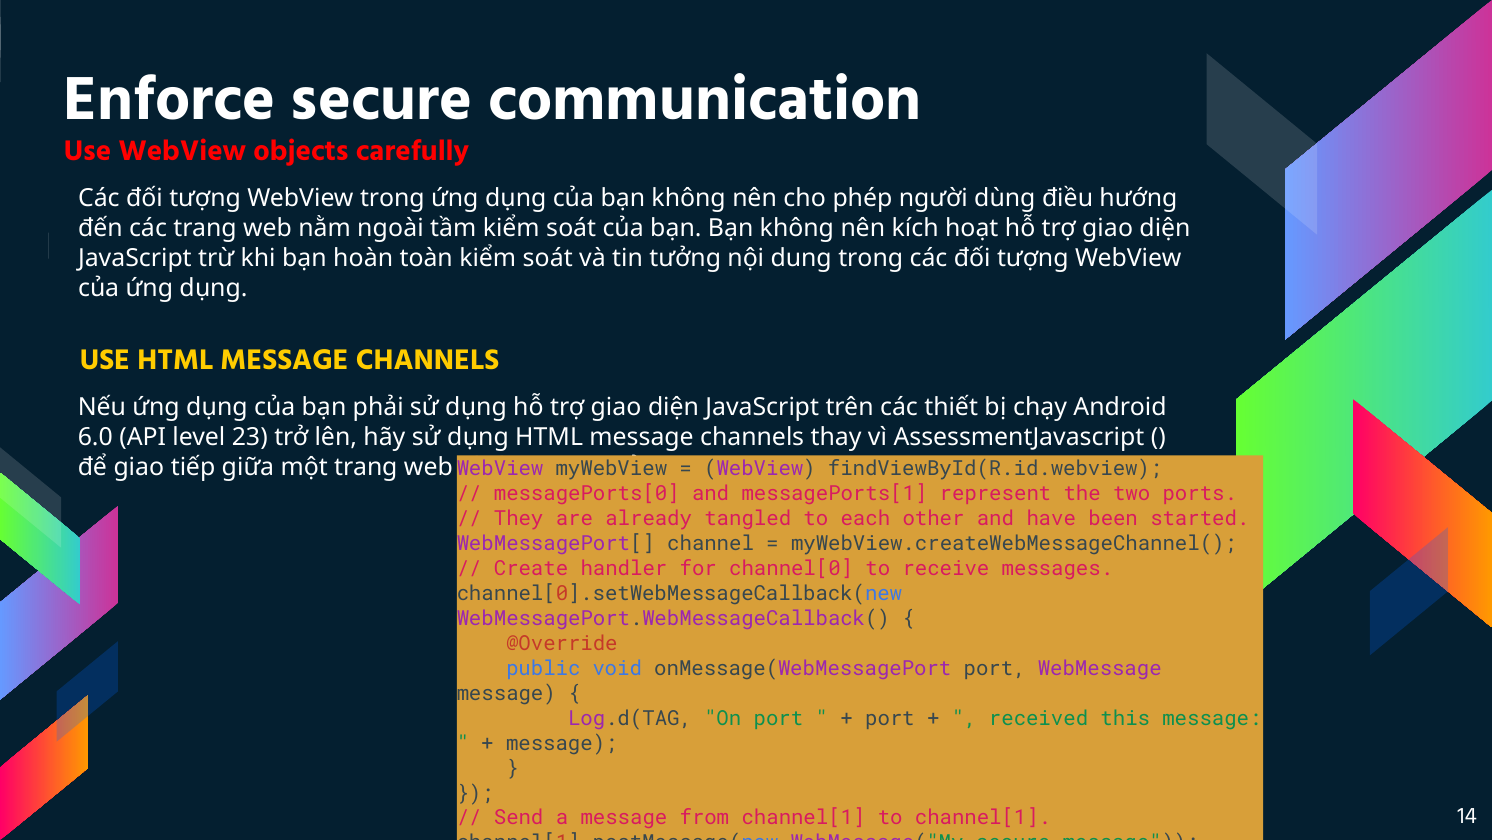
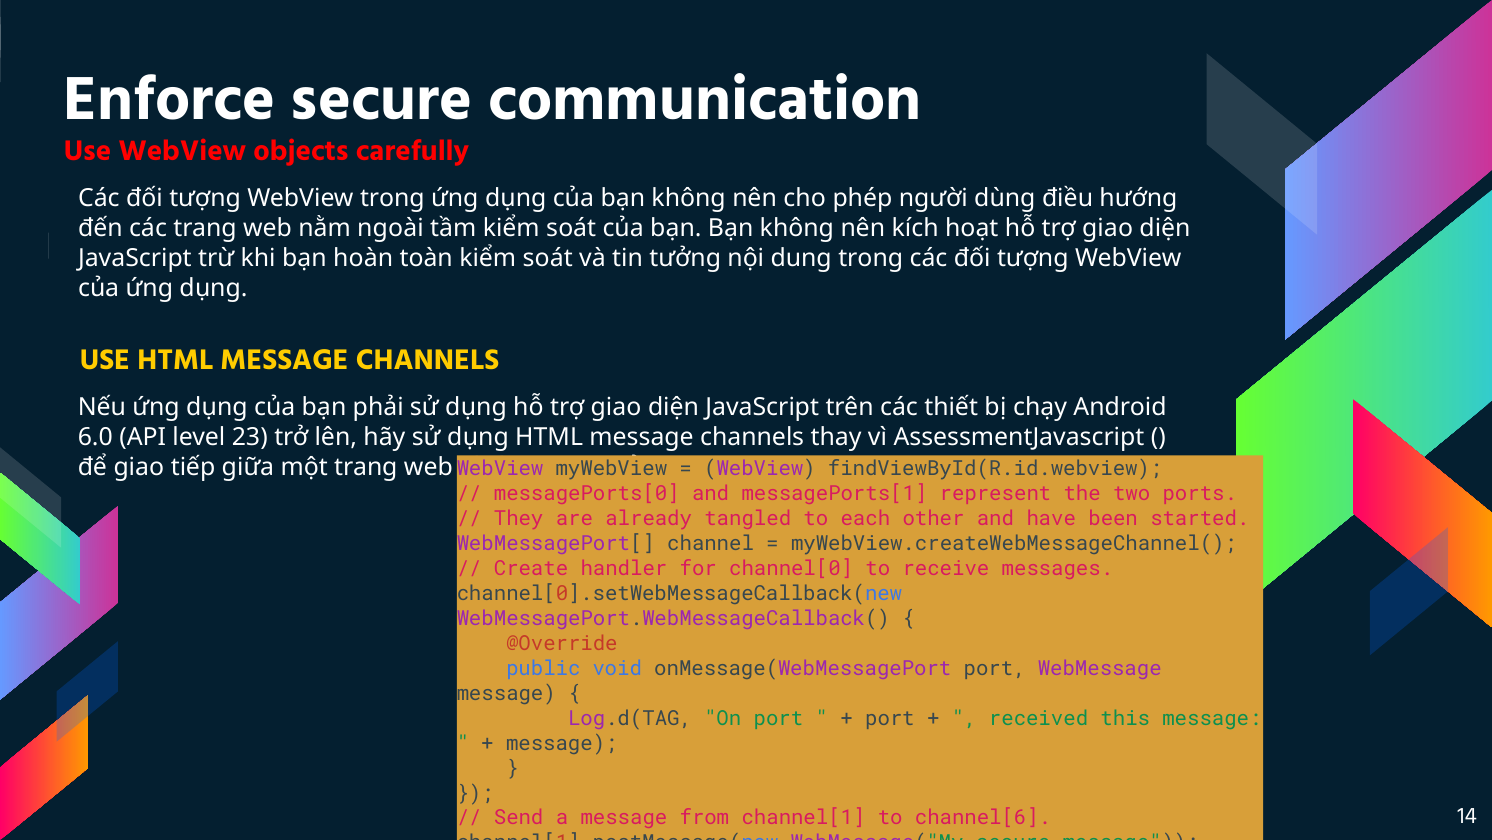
to channel[1: channel[1 -> channel[6
